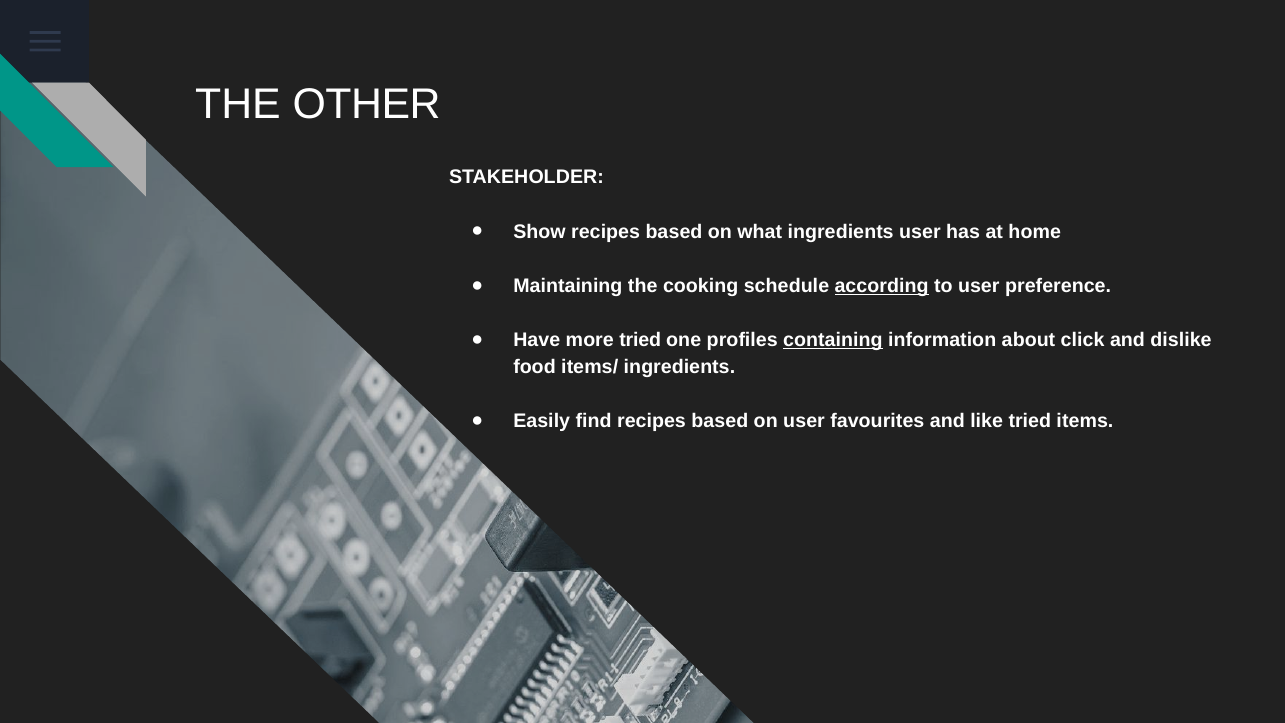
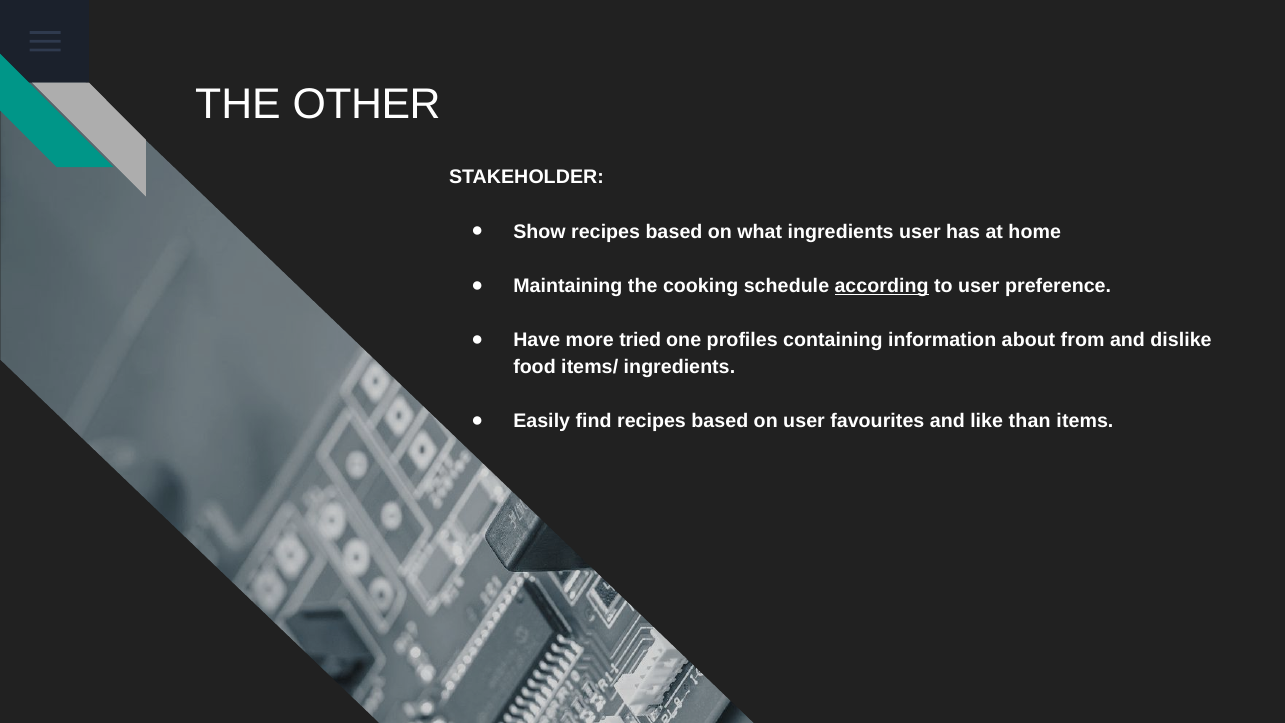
containing underline: present -> none
click: click -> from
like tried: tried -> than
